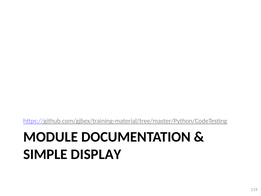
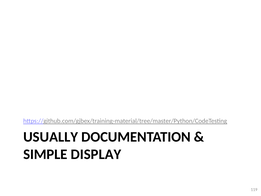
MODULE: MODULE -> USUALLY
